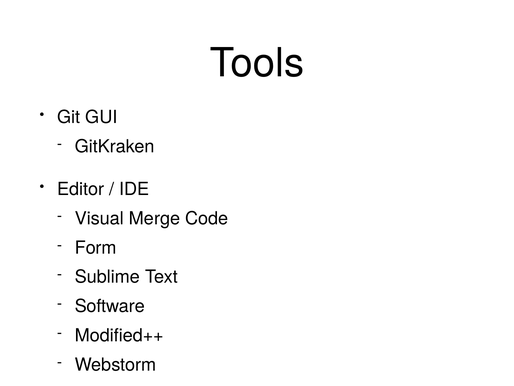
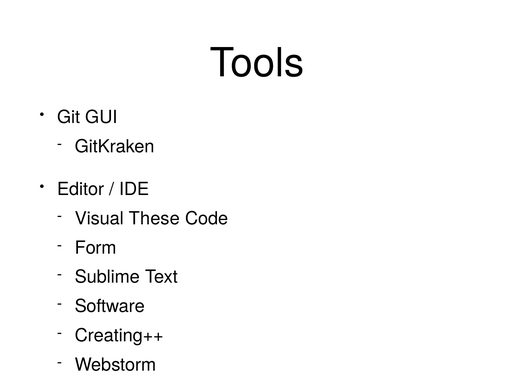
Merge: Merge -> These
Modified++: Modified++ -> Creating++
